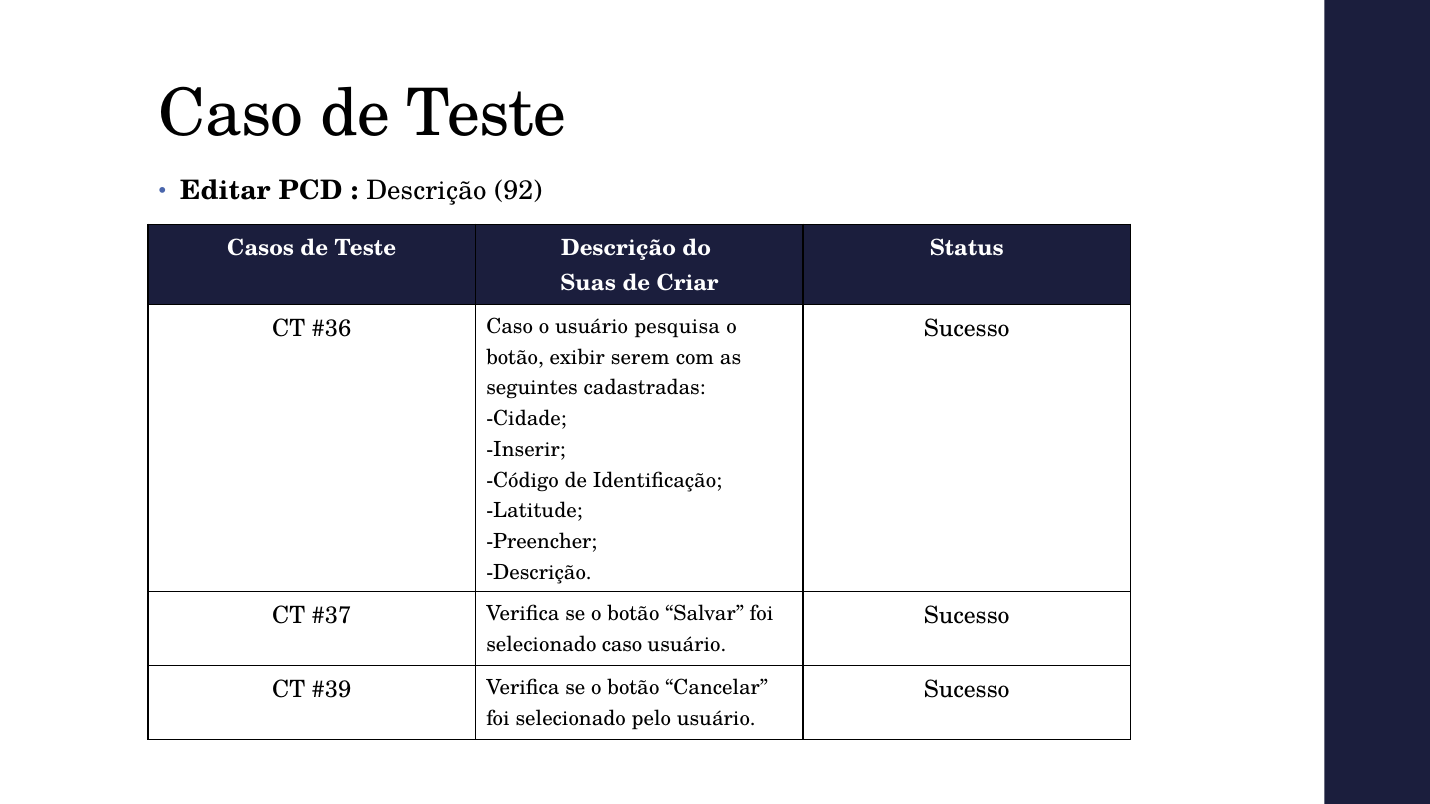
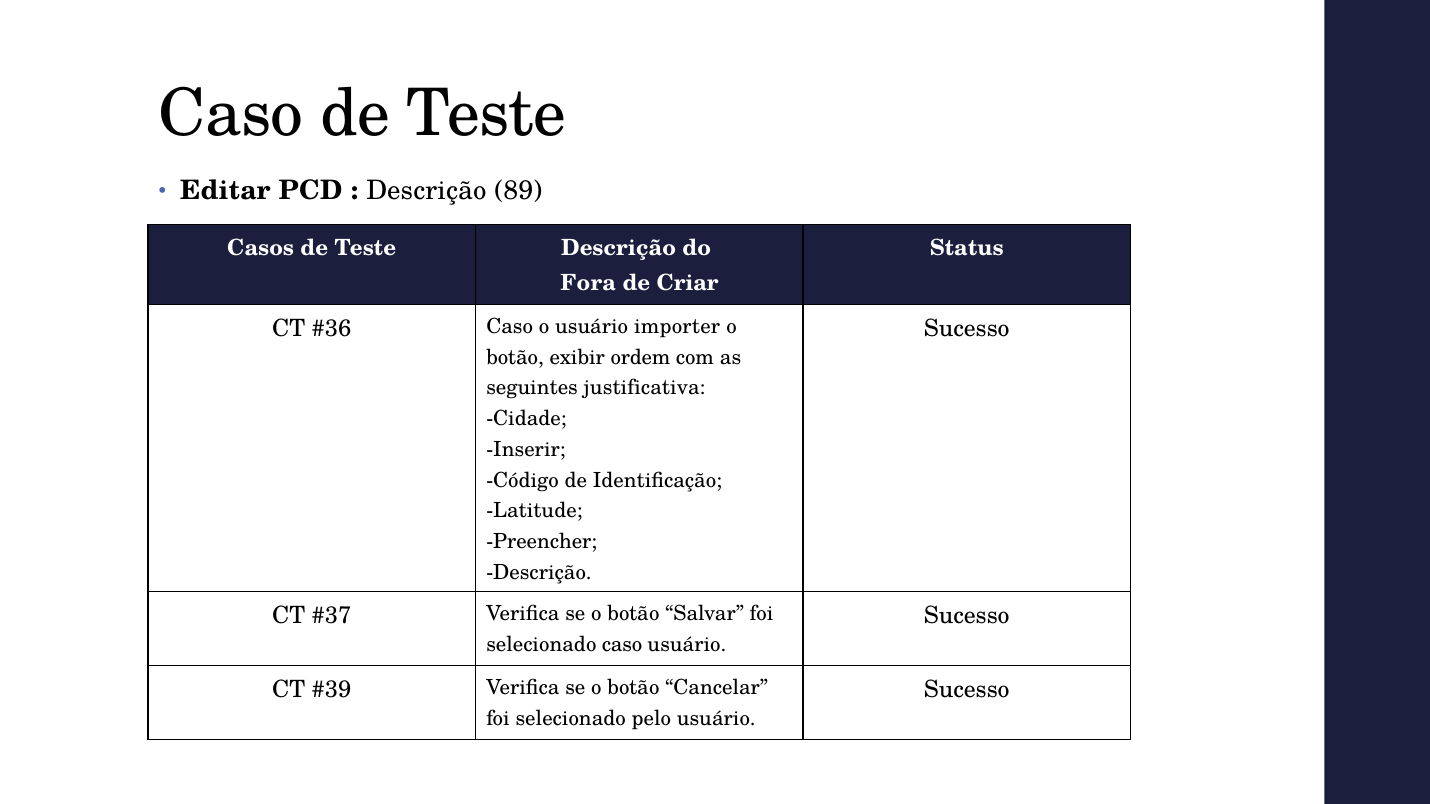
92: 92 -> 89
Suas: Suas -> Fora
pesquisa: pesquisa -> importer
serem: serem -> ordem
cadastradas: cadastradas -> justificativa
